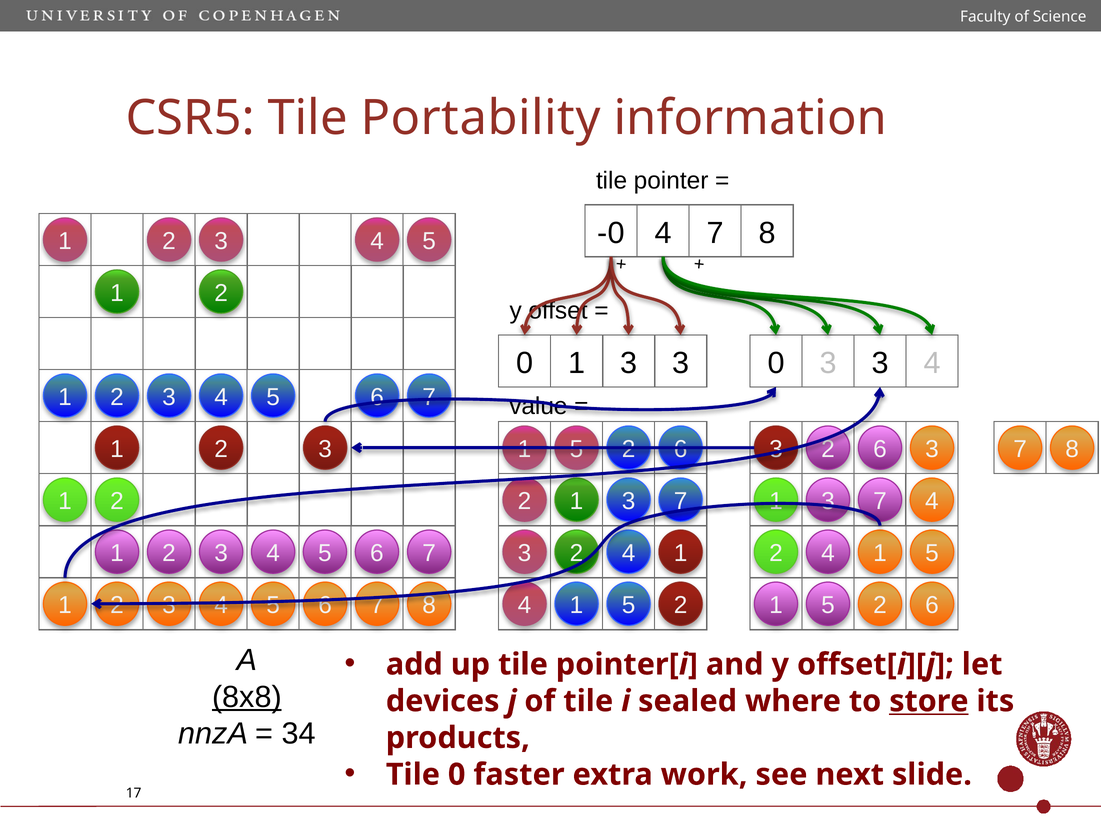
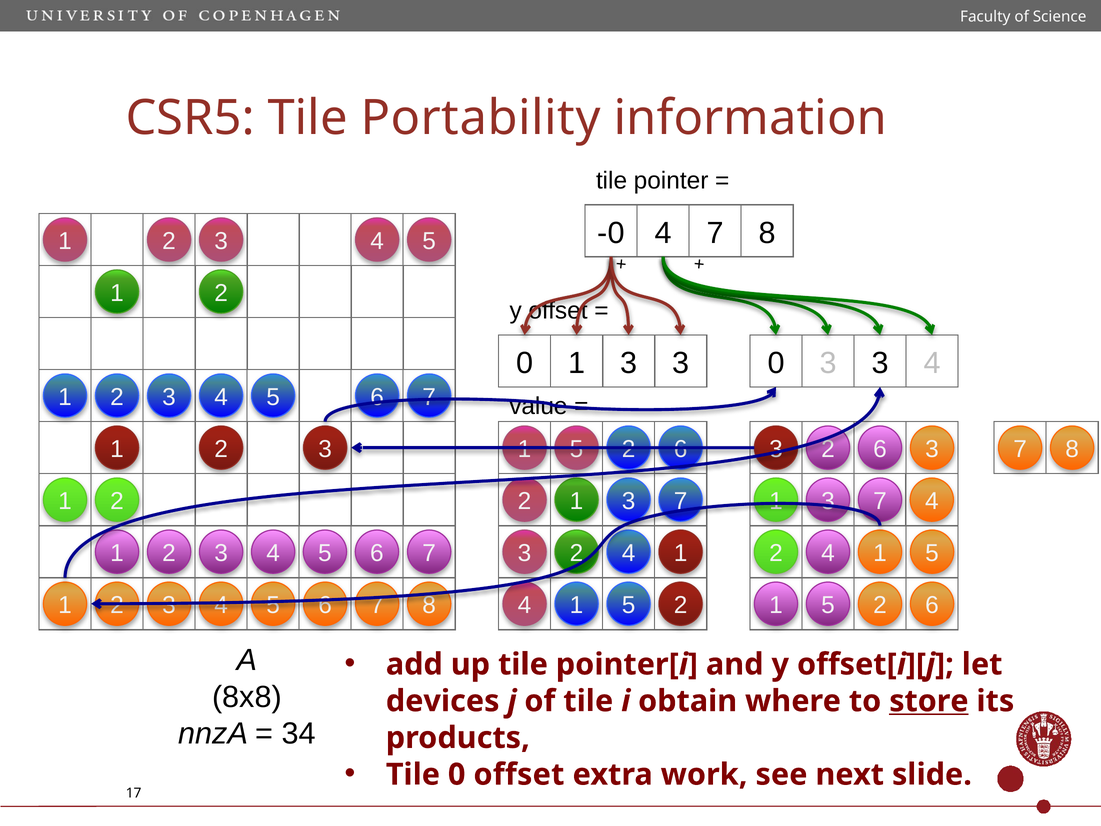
8x8 underline: present -> none
sealed: sealed -> obtain
0 faster: faster -> offset
